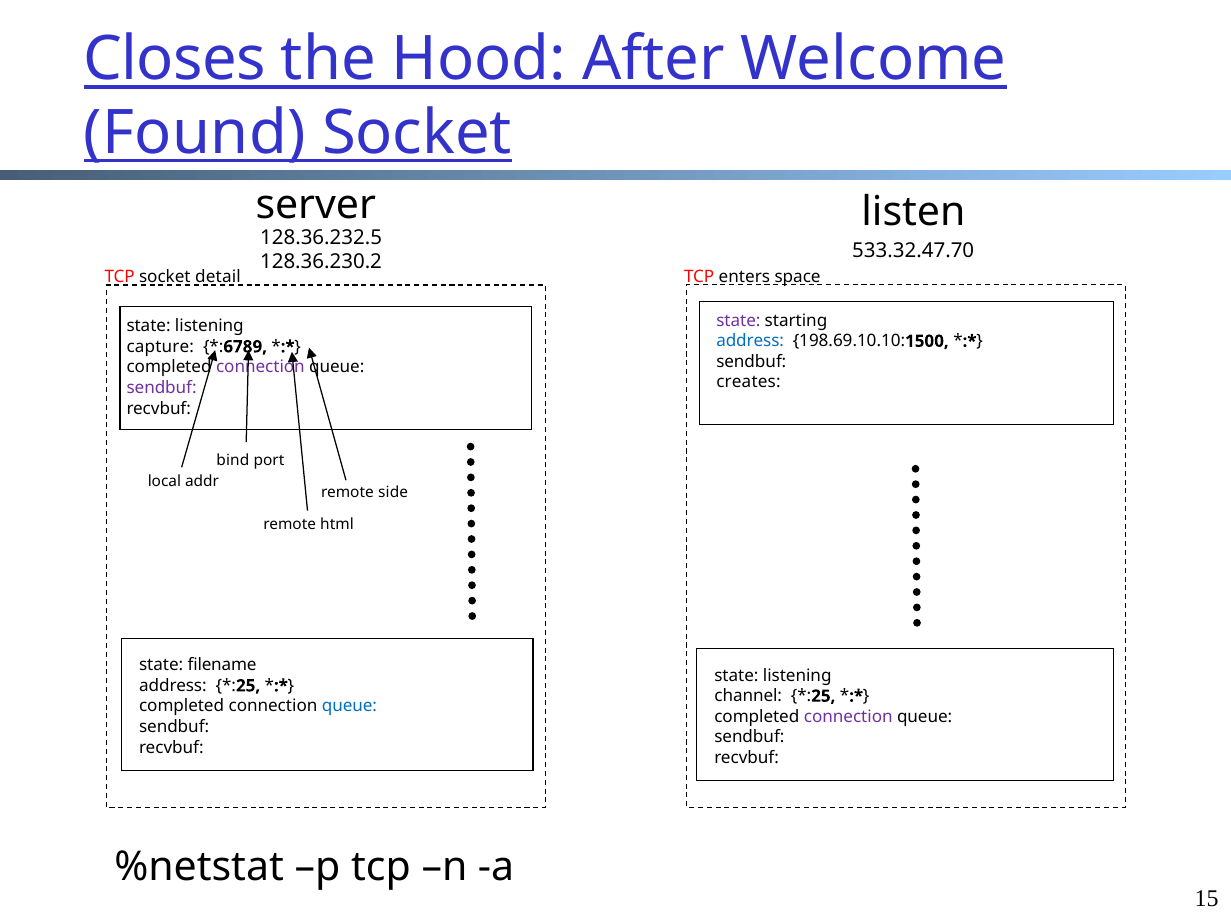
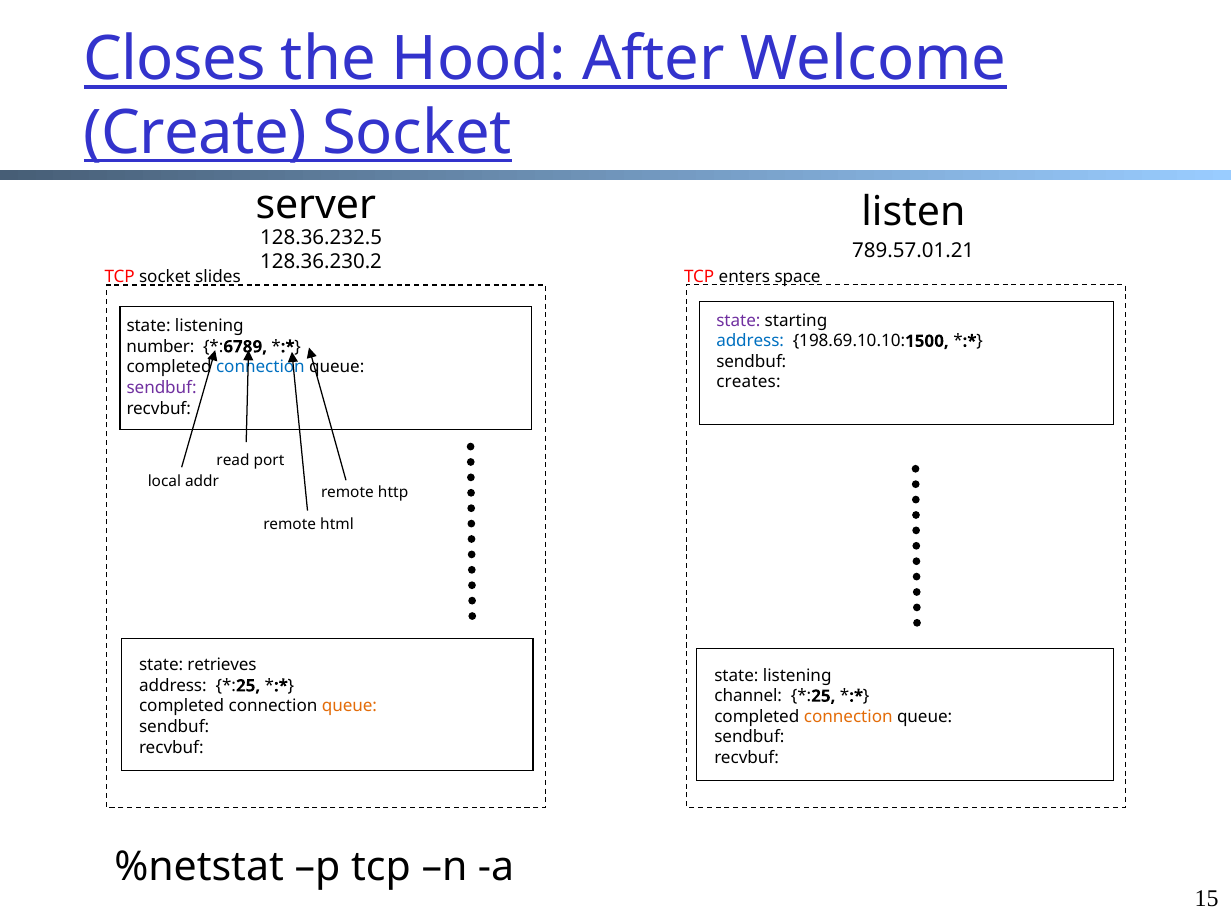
Found: Found -> Create
533.32.47.70: 533.32.47.70 -> 789.57.01.21
detail: detail -> slides
capture: capture -> number
connection at (260, 367) colour: purple -> blue
bind: bind -> read
side: side -> http
filename: filename -> retrieves
queue at (349, 707) colour: blue -> orange
connection at (848, 717) colour: purple -> orange
